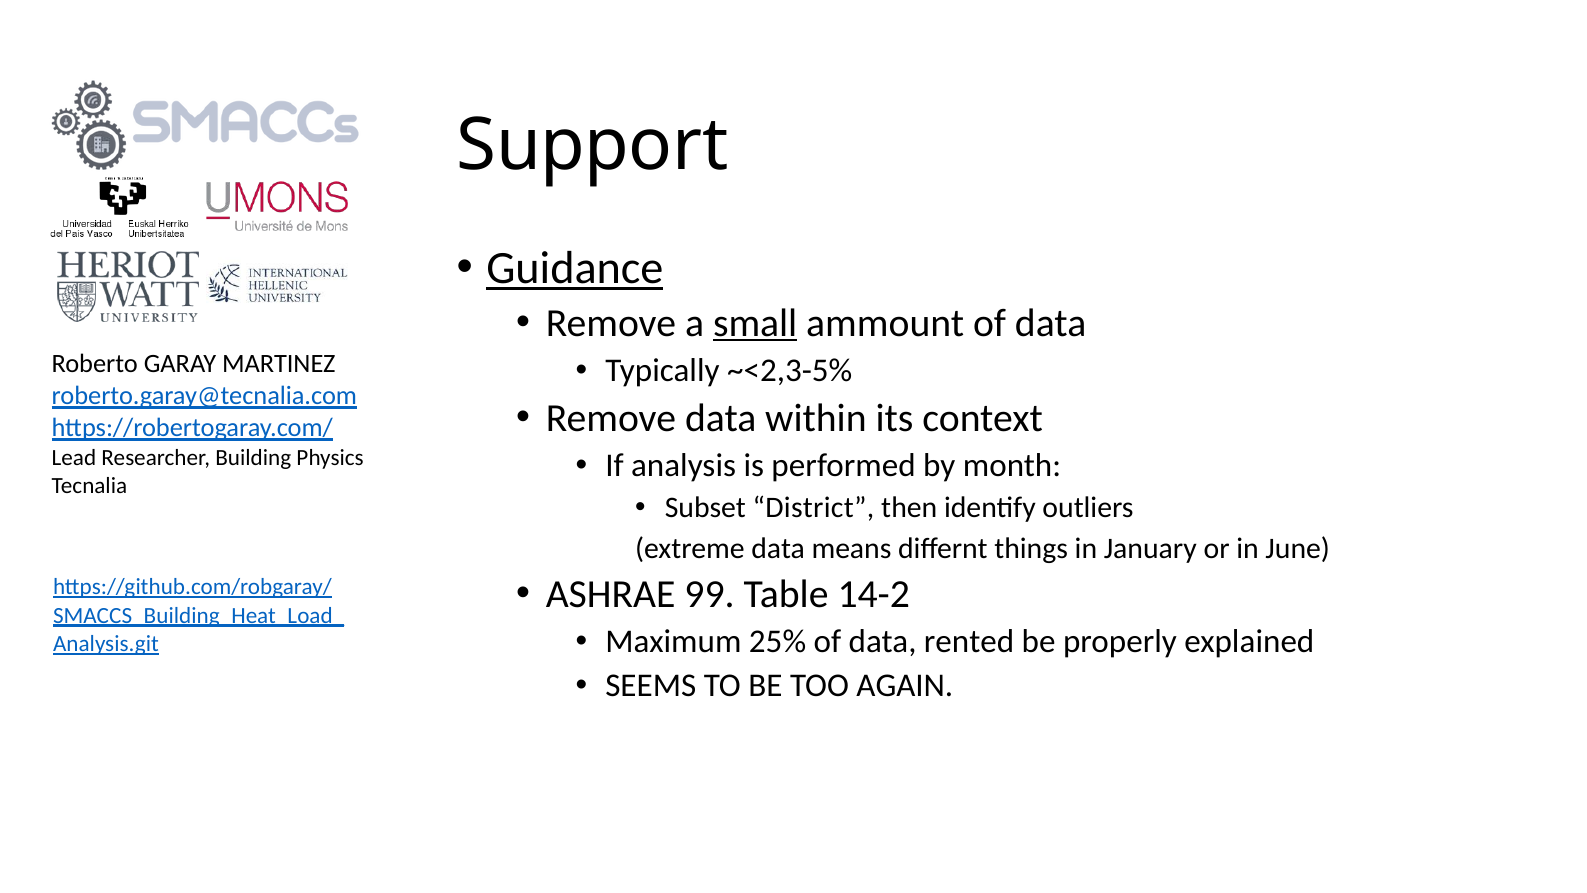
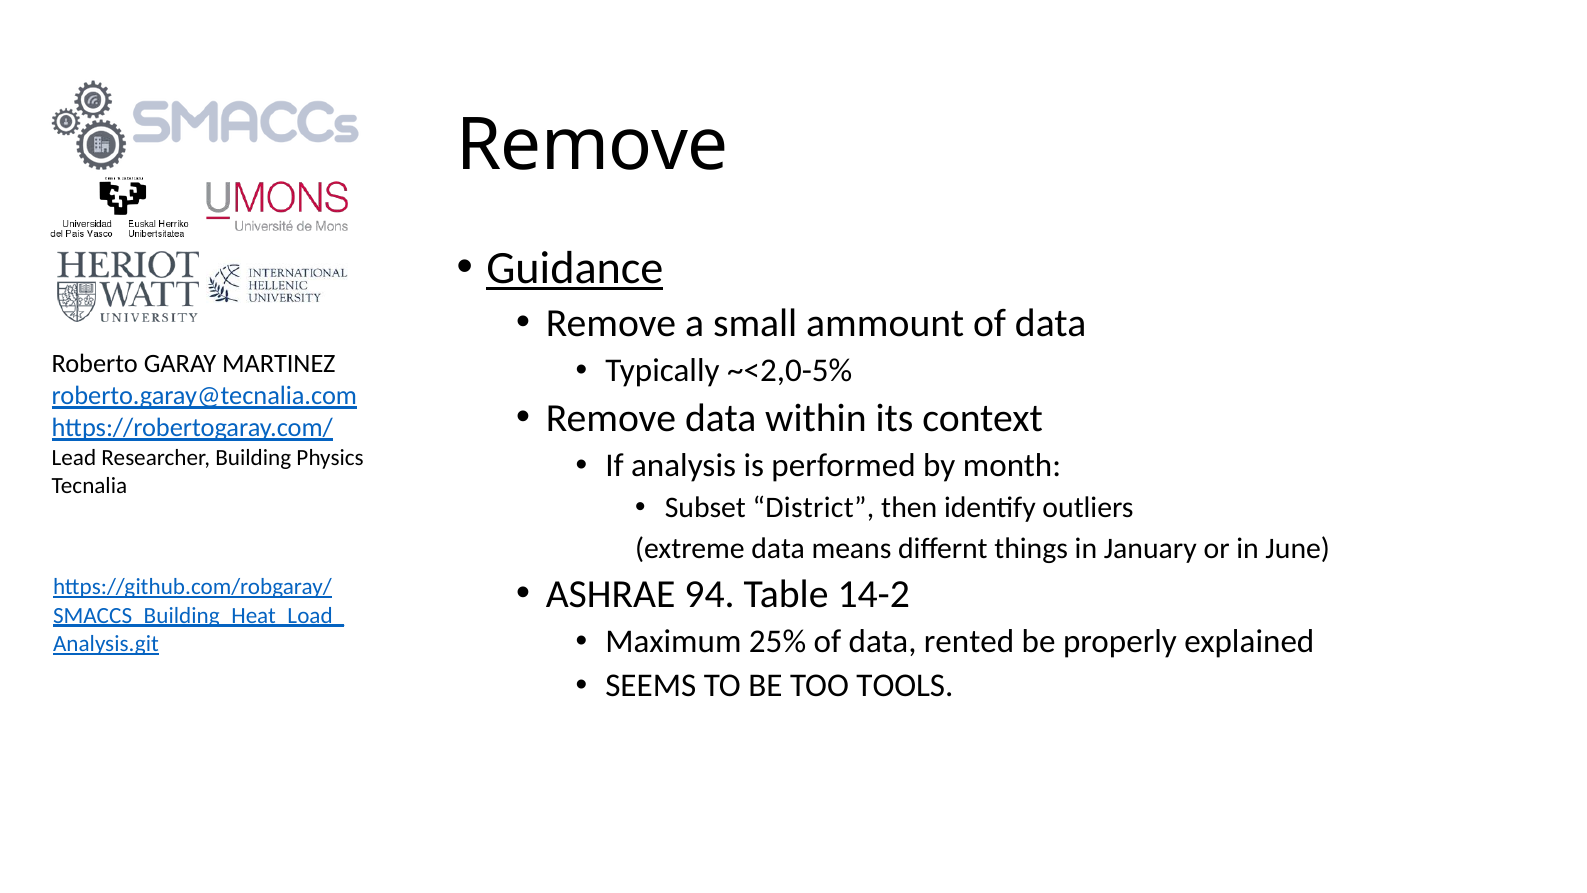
Support at (592, 146): Support -> Remove
small underline: present -> none
~<2,3-5%: ~<2,3-5% -> ~<2,0-5%
99: 99 -> 94
AGAIN: AGAIN -> TOOLS
